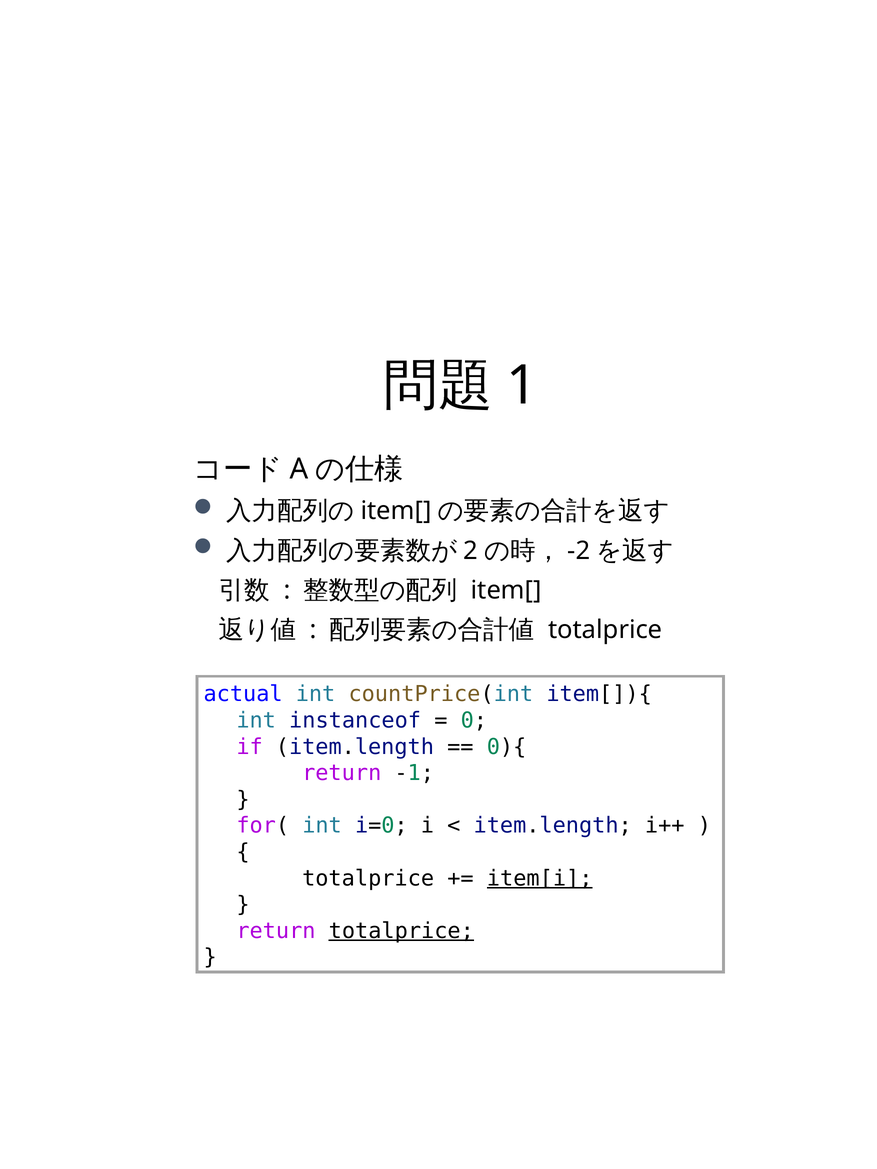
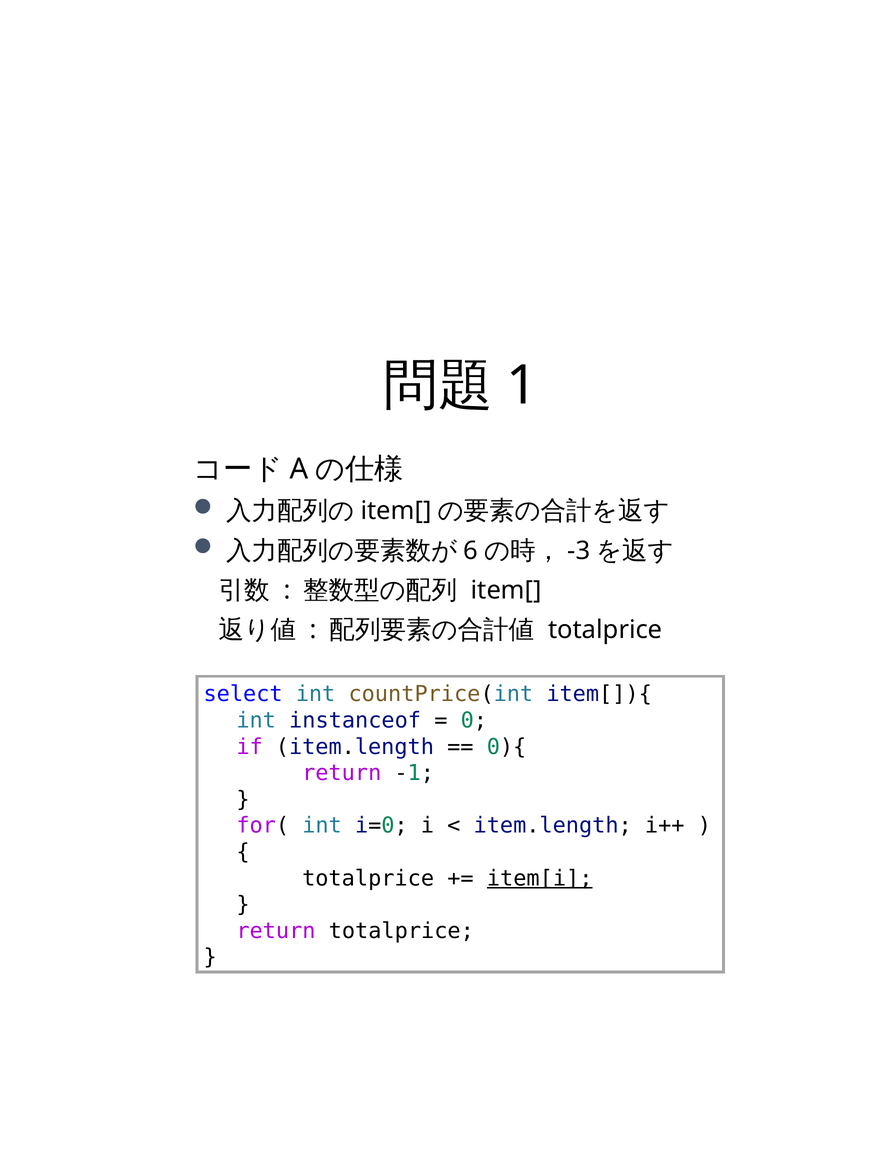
2: 2 -> 6
-2: -2 -> -3
actual: actual -> select
totalprice at (401, 931) underline: present -> none
